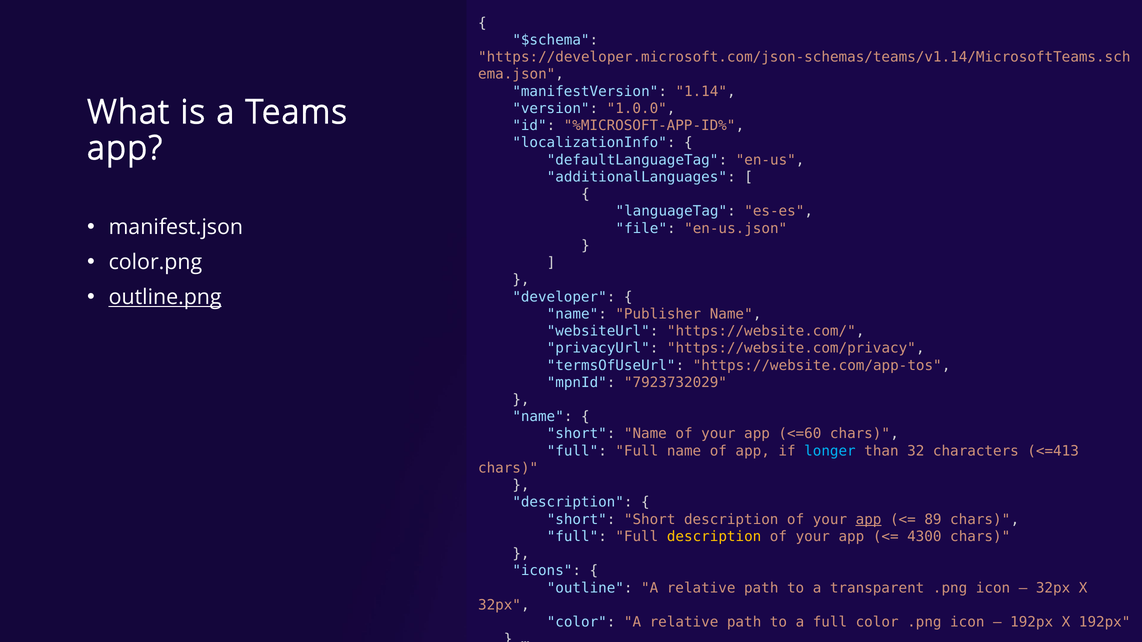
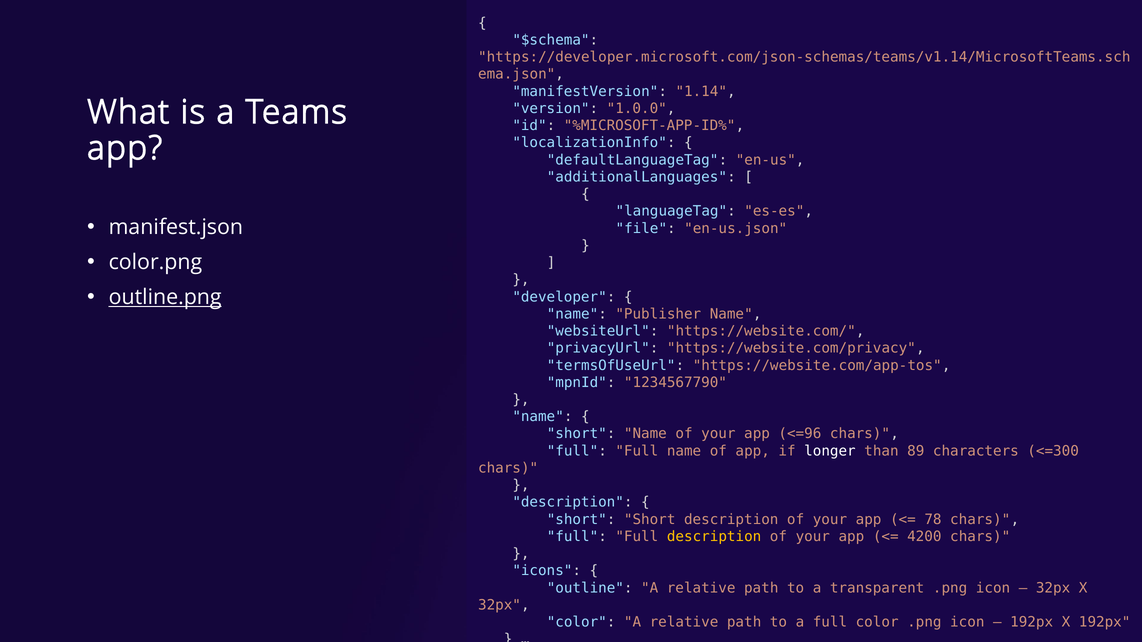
7923732029: 7923732029 -> 1234567790
<=60: <=60 -> <=96
longer colour: light blue -> white
32: 32 -> 89
<=413: <=413 -> <=300
app at (869, 520) underline: present -> none
89: 89 -> 78
4300: 4300 -> 4200
